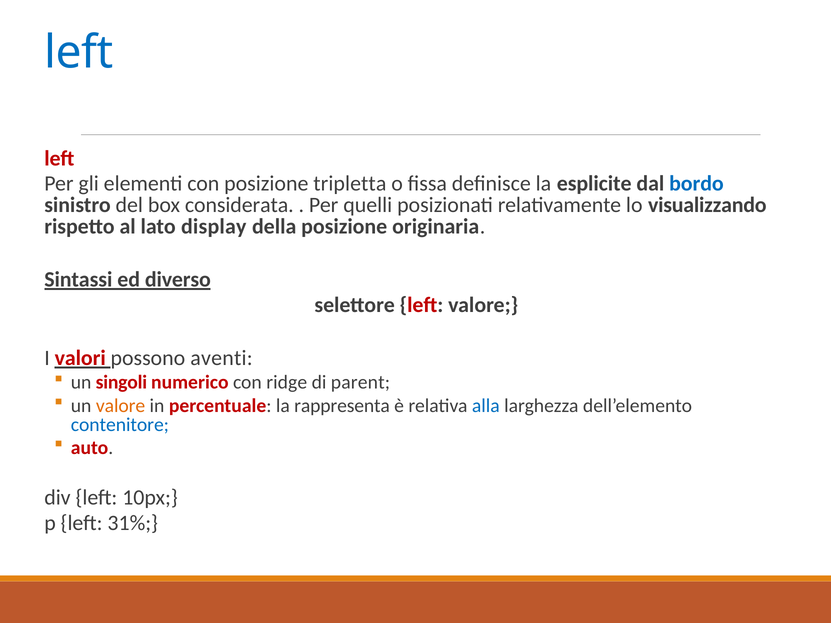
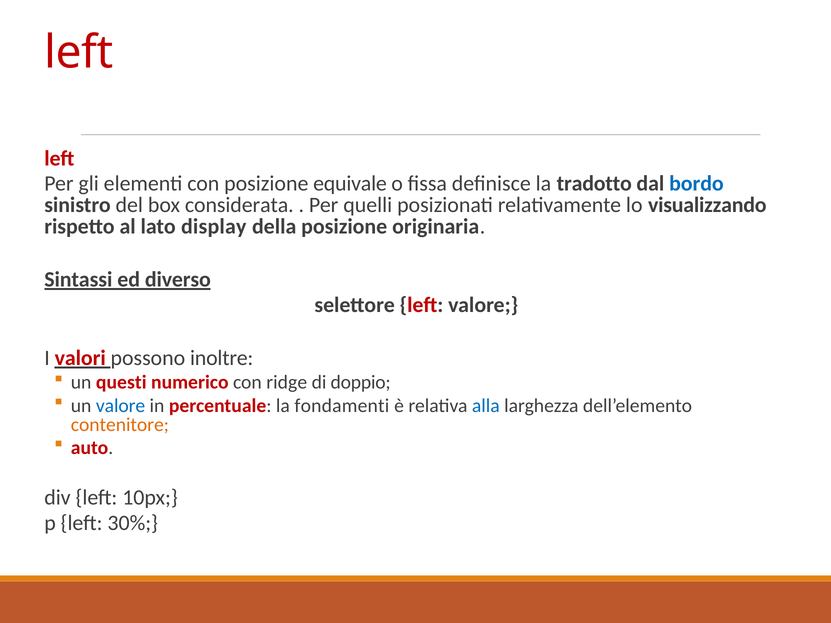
left at (79, 53) colour: blue -> red
tripletta: tripletta -> equivale
esplicite: esplicite -> tradotto
aventi: aventi -> inoltre
singoli: singoli -> questi
parent: parent -> doppio
valore at (121, 406) colour: orange -> blue
rappresenta: rappresenta -> fondamenti
contenitore colour: blue -> orange
31%: 31% -> 30%
